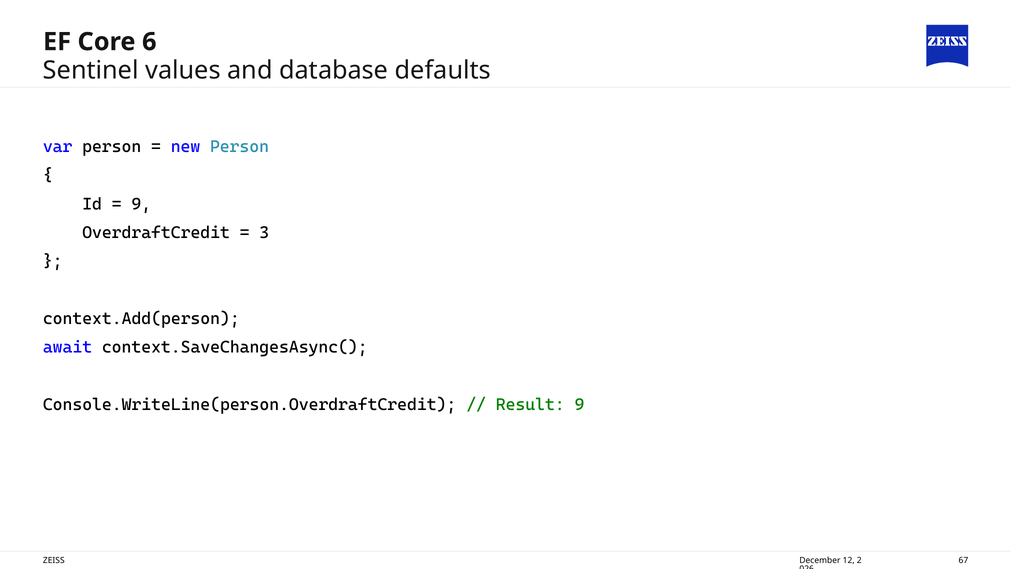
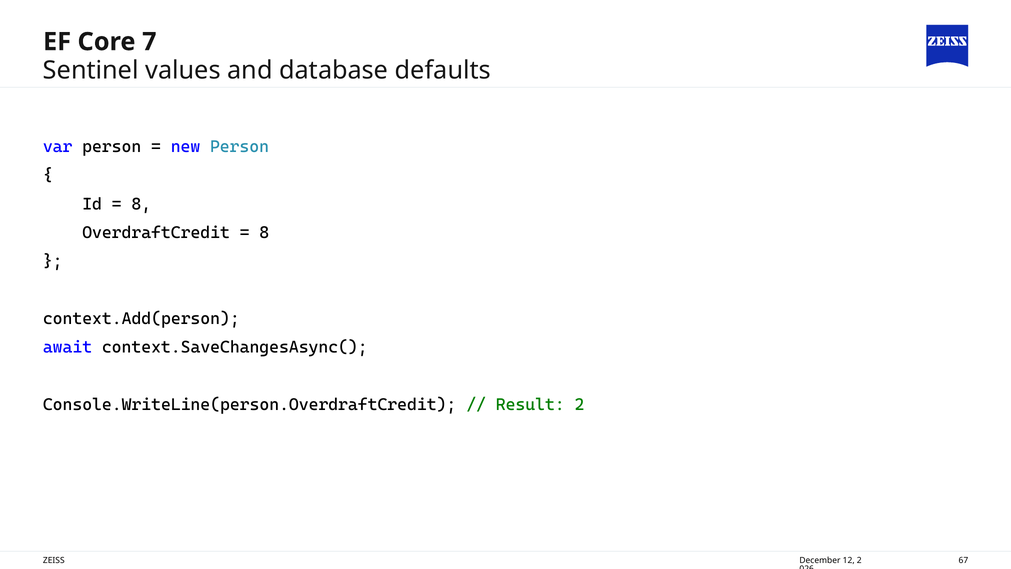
6: 6 -> 7
9 at (141, 204): 9 -> 8
3 at (264, 232): 3 -> 8
Result 9: 9 -> 2
